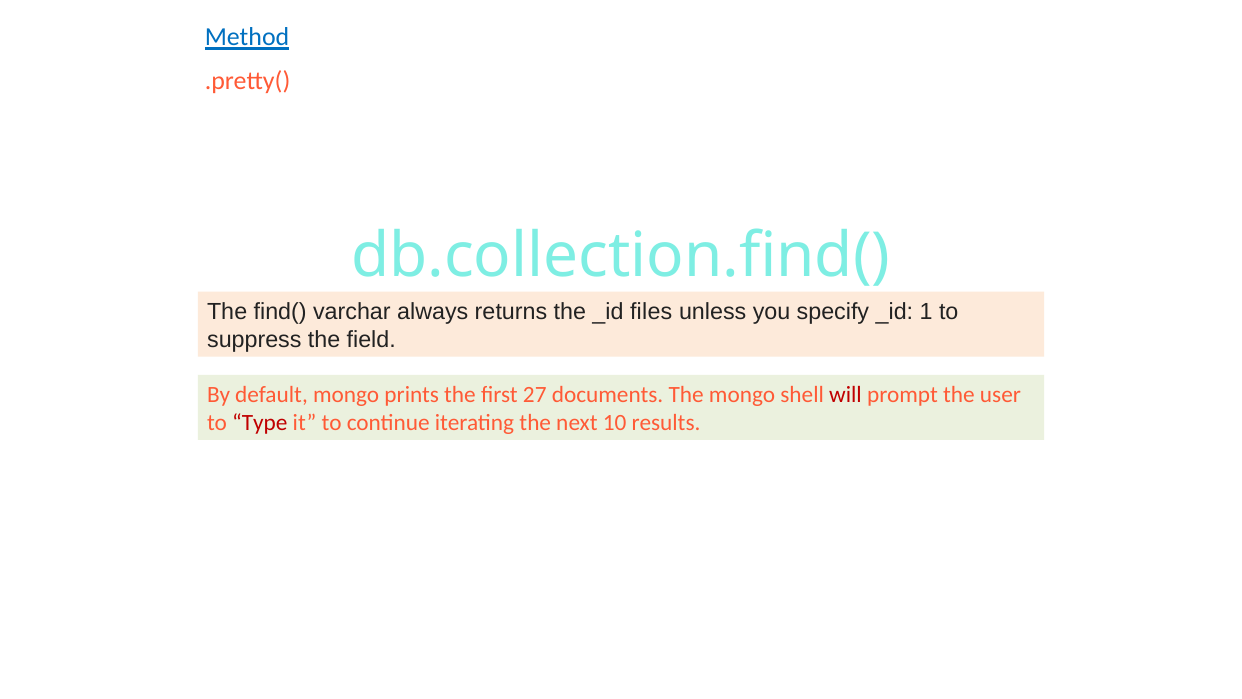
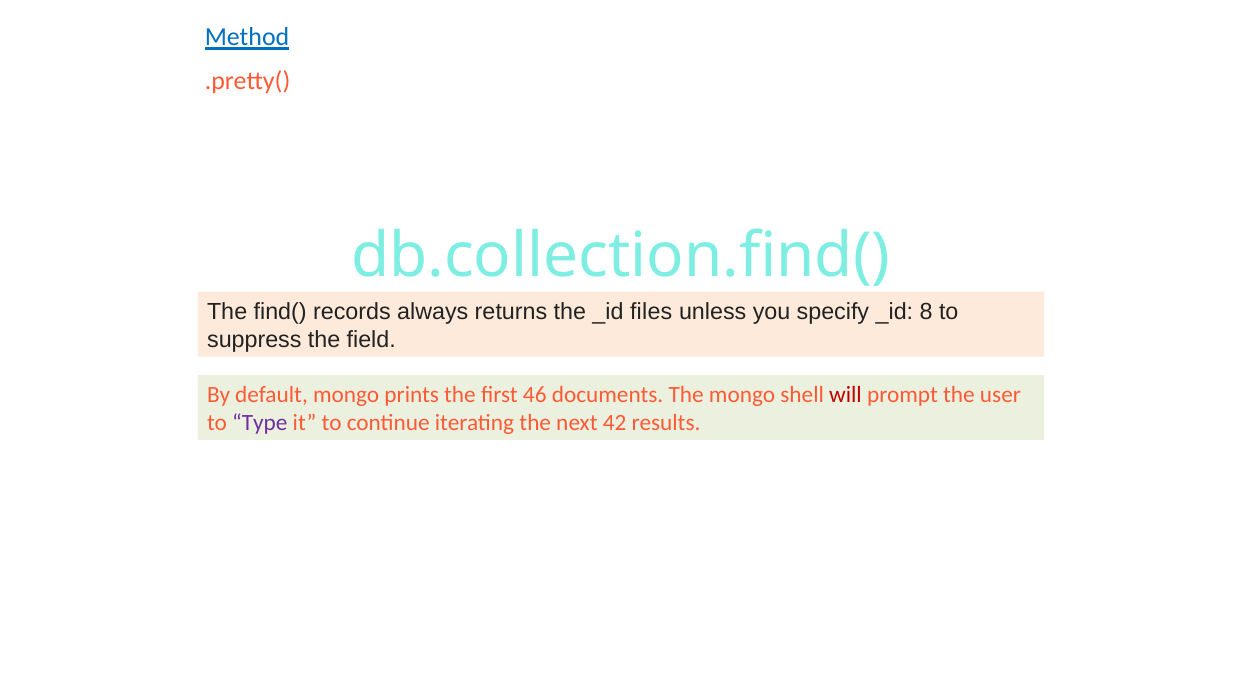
varchar: varchar -> records
1: 1 -> 8
27: 27 -> 46
Type colour: red -> purple
10: 10 -> 42
